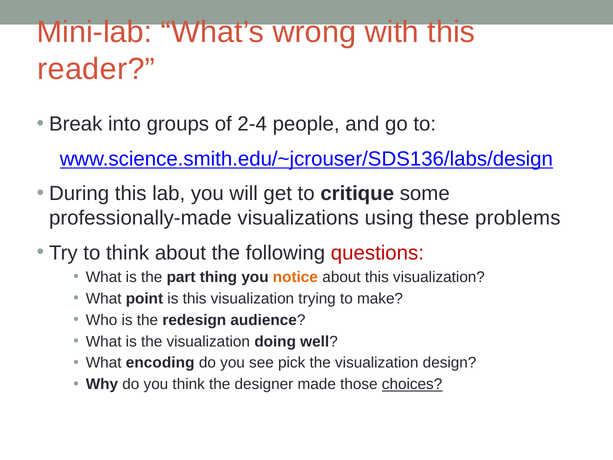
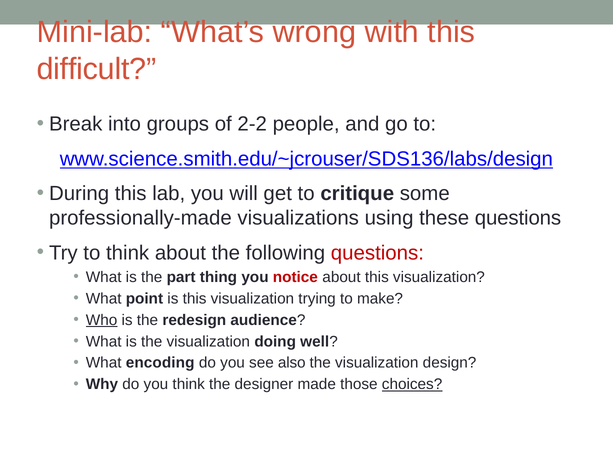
reader: reader -> difficult
2-4: 2-4 -> 2-2
these problems: problems -> questions
notice colour: orange -> red
Who underline: none -> present
pick: pick -> also
